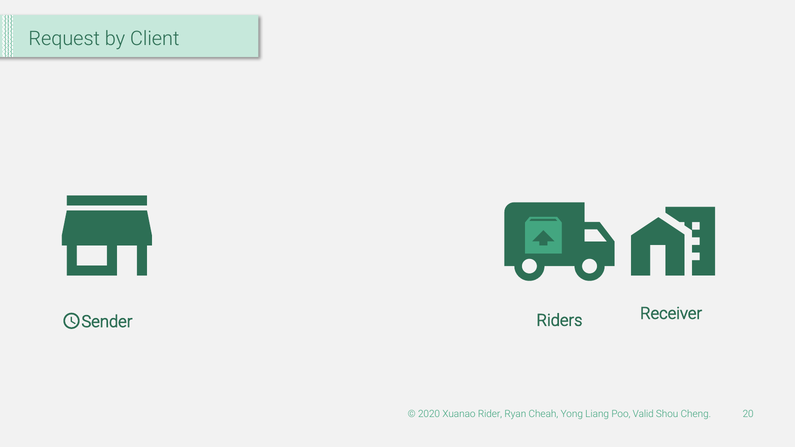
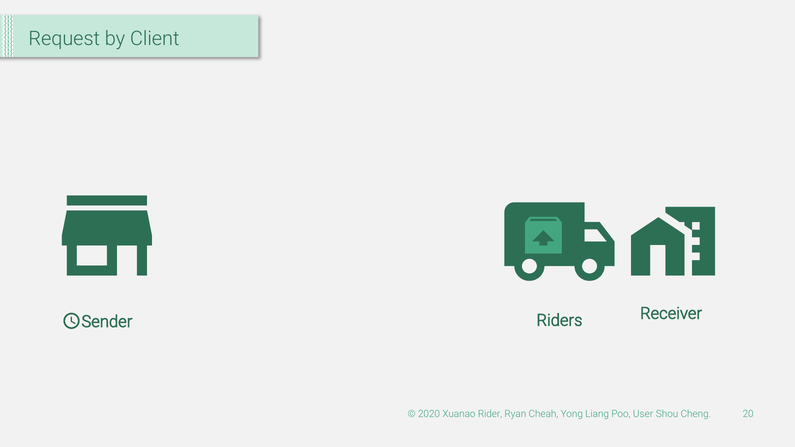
Valid: Valid -> User
